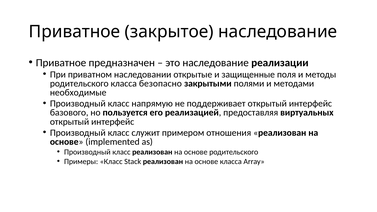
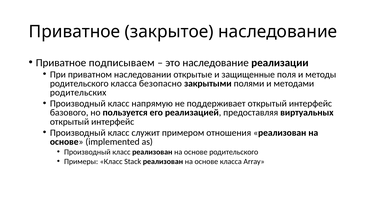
предназначен: предназначен -> подписываем
необходимые: необходимые -> родительских
